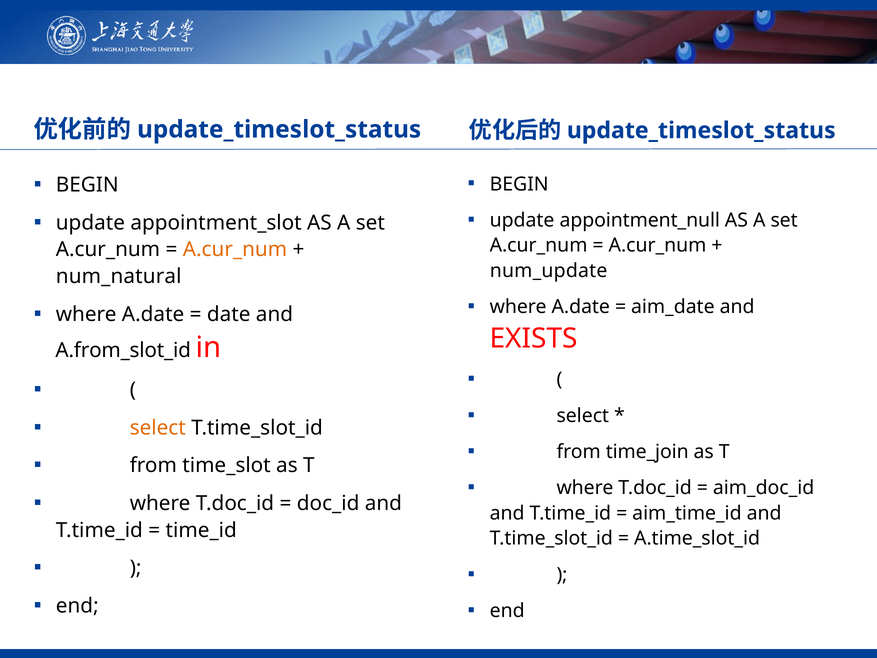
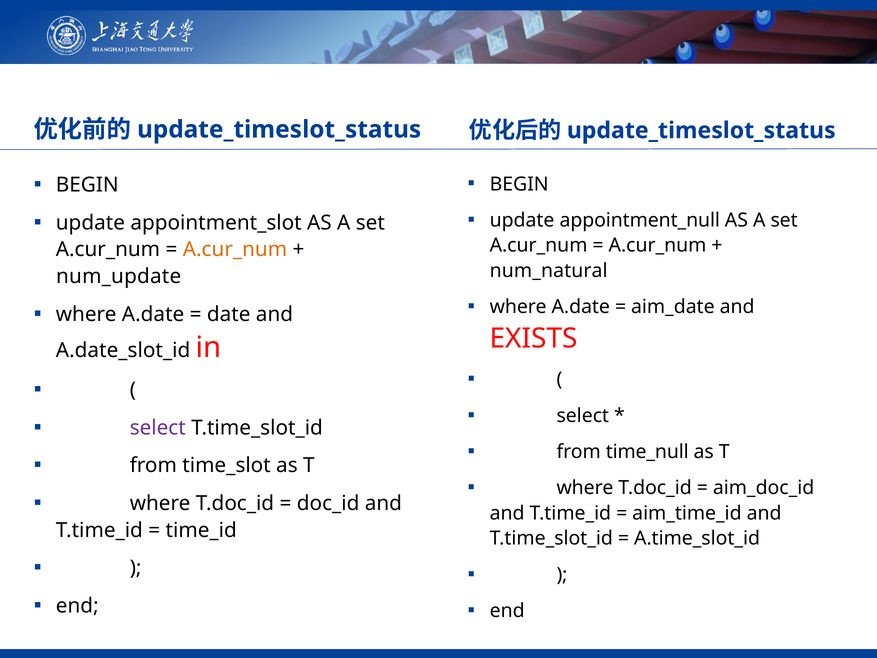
num_update: num_update -> num_natural
num_natural: num_natural -> num_update
A.from_slot_id: A.from_slot_id -> A.date_slot_id
select at (158, 428) colour: orange -> purple
time_join: time_join -> time_null
